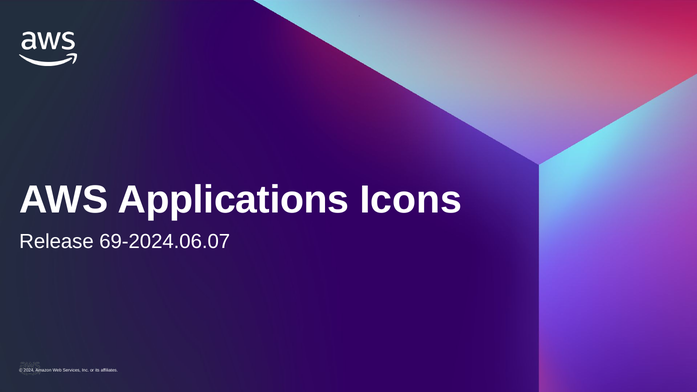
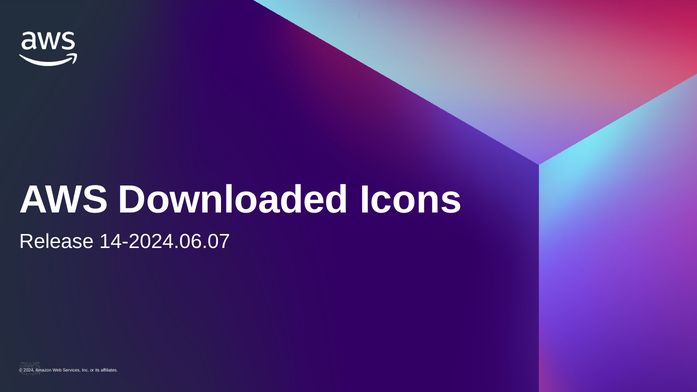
Applications: Applications -> Downloaded
69-2024.06.07: 69-2024.06.07 -> 14-2024.06.07
